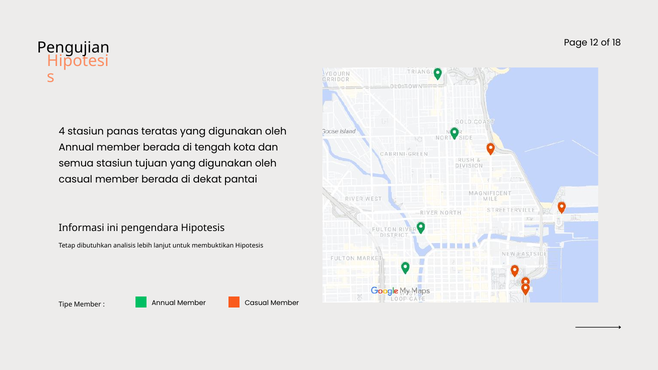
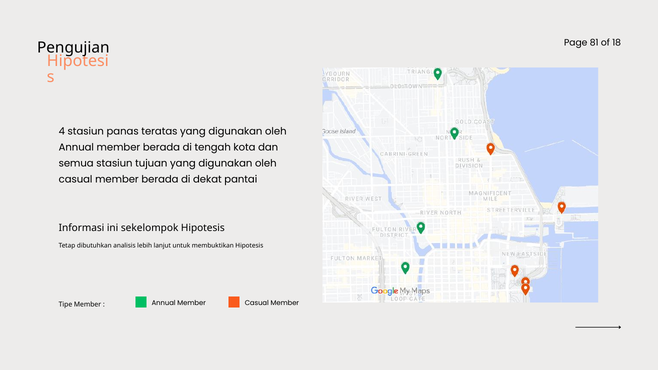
12: 12 -> 81
pengendara: pengendara -> sekelompok
